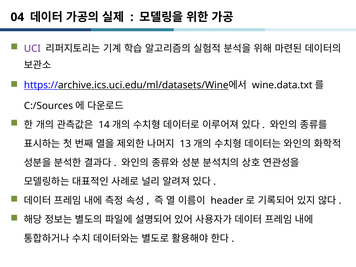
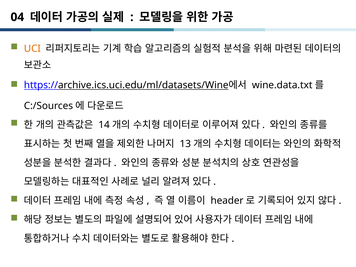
UCI colour: purple -> orange
